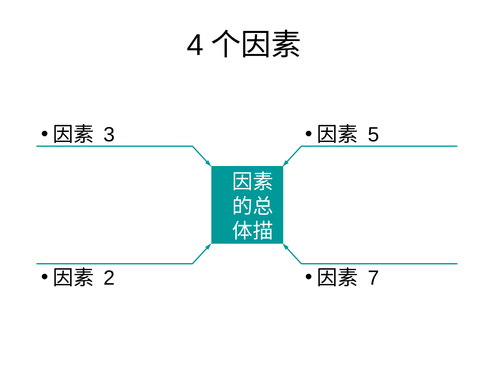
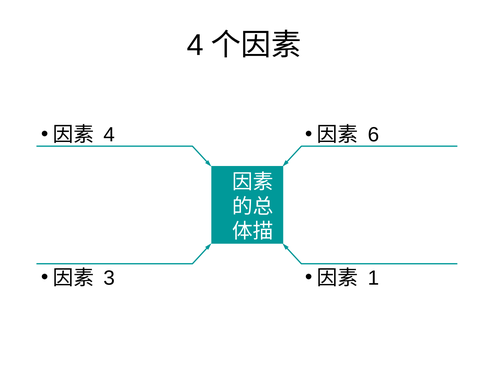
3 at (109, 135): 3 -> 4
5: 5 -> 6
2: 2 -> 3
7: 7 -> 1
